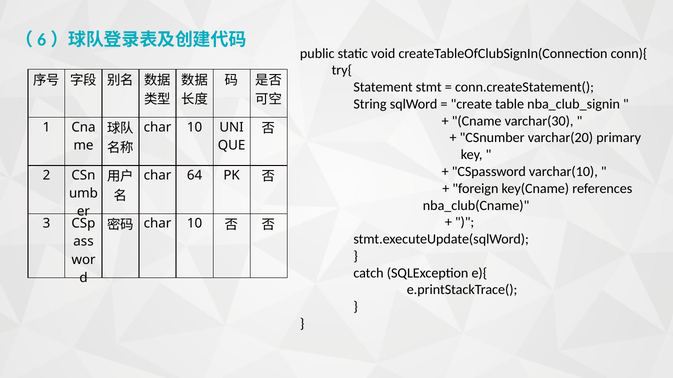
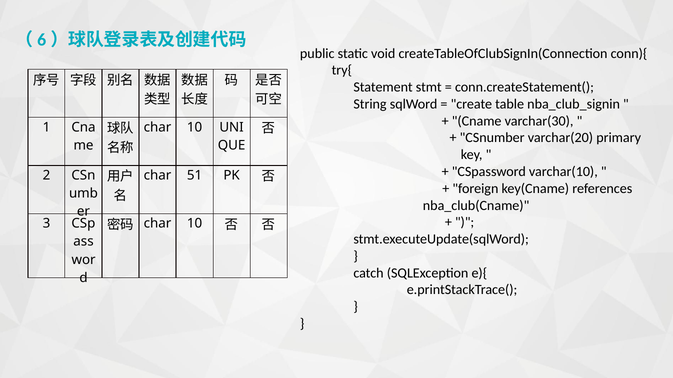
64: 64 -> 51
